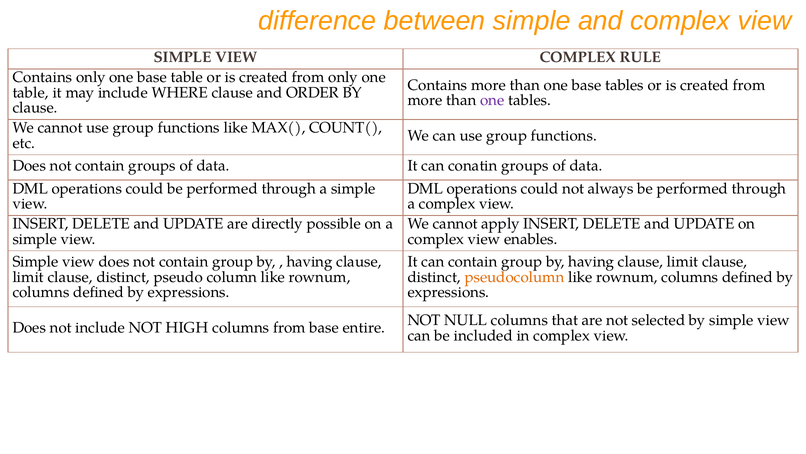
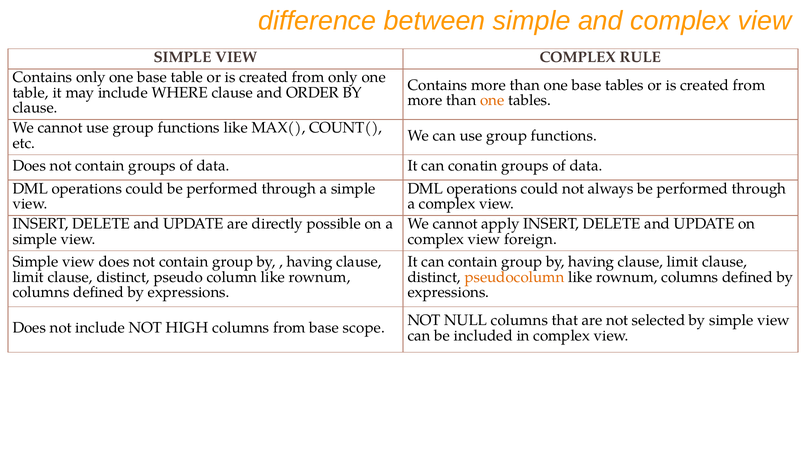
one at (492, 100) colour: purple -> orange
enables: enables -> foreign
entire: entire -> scope
